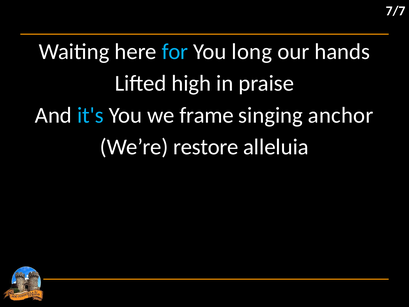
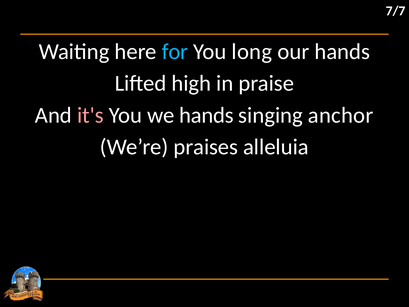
it's colour: light blue -> pink
we frame: frame -> hands
restore: restore -> praises
